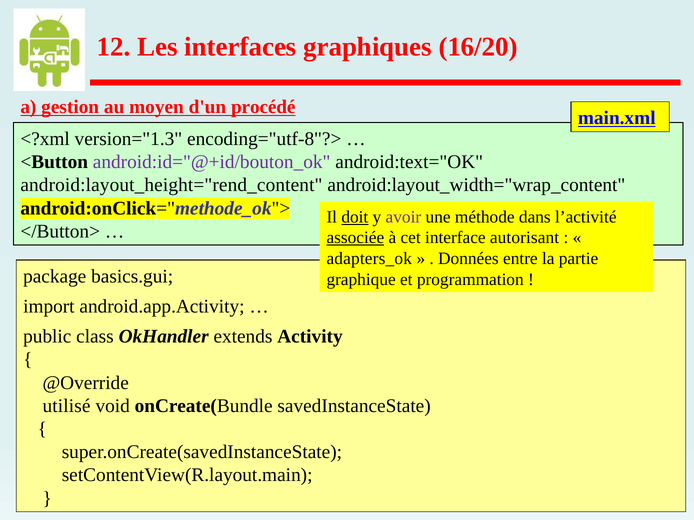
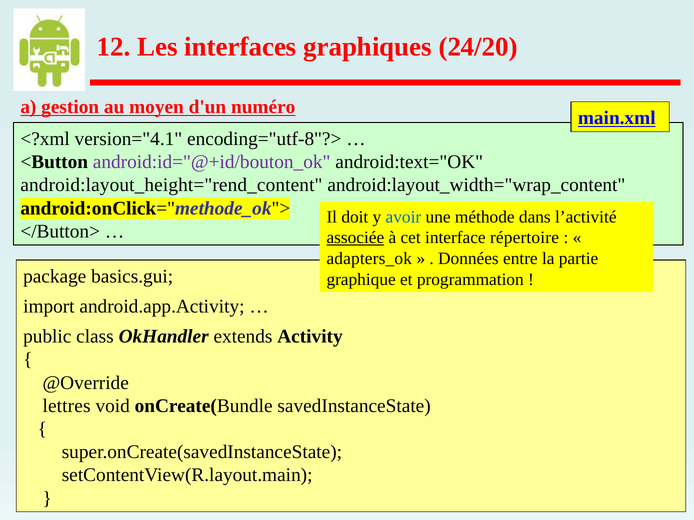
16/20: 16/20 -> 24/20
procédé: procédé -> numéro
version="1.3: version="1.3 -> version="4.1
doit underline: present -> none
avoir colour: purple -> blue
autorisant: autorisant -> répertoire
utilisé: utilisé -> lettres
